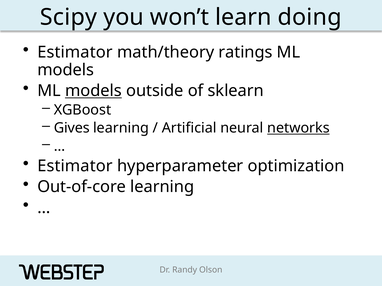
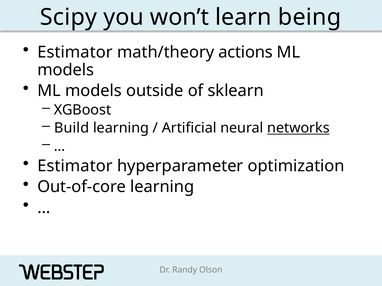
doing: doing -> being
ratings: ratings -> actions
models at (93, 91) underline: present -> none
Gives: Gives -> Build
